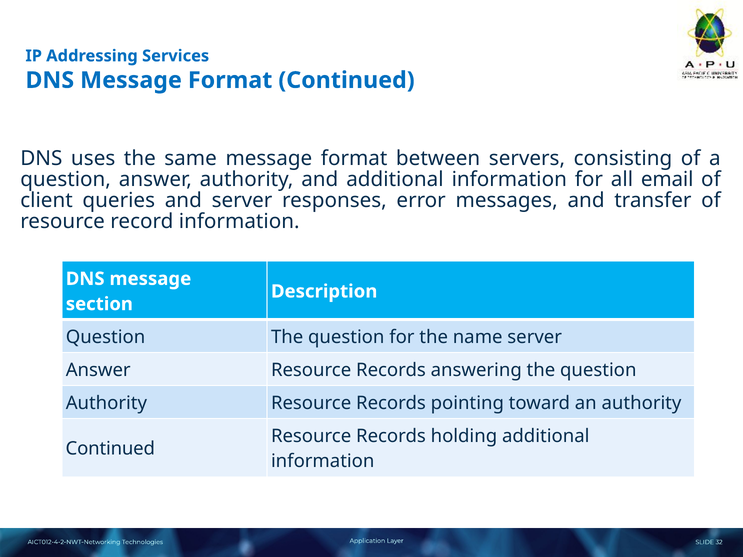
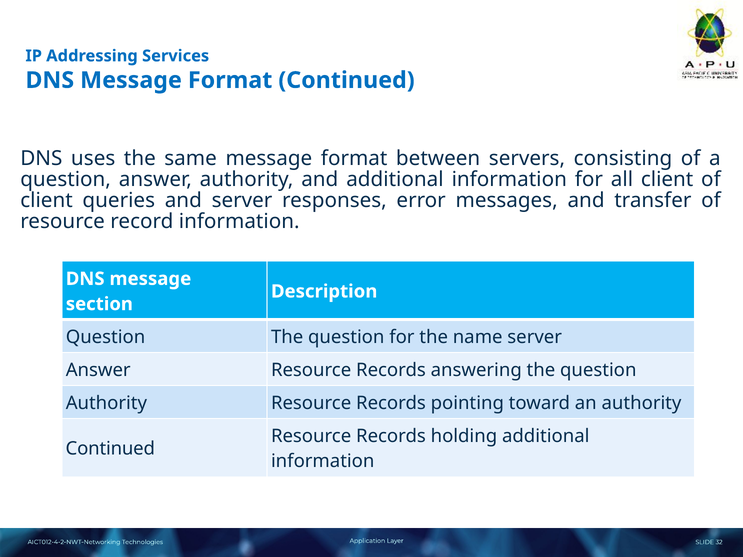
all email: email -> client
